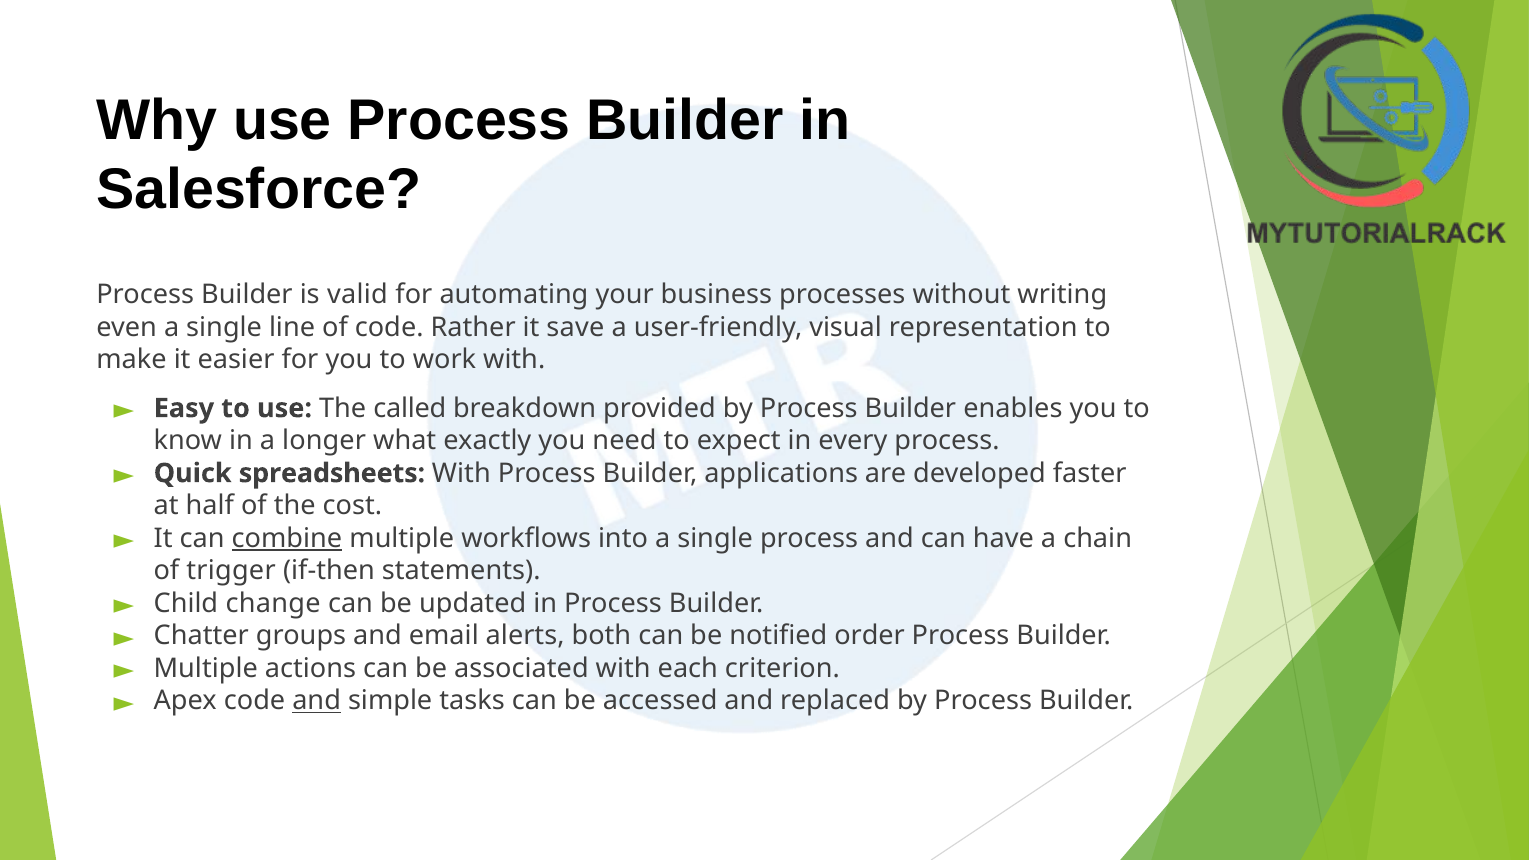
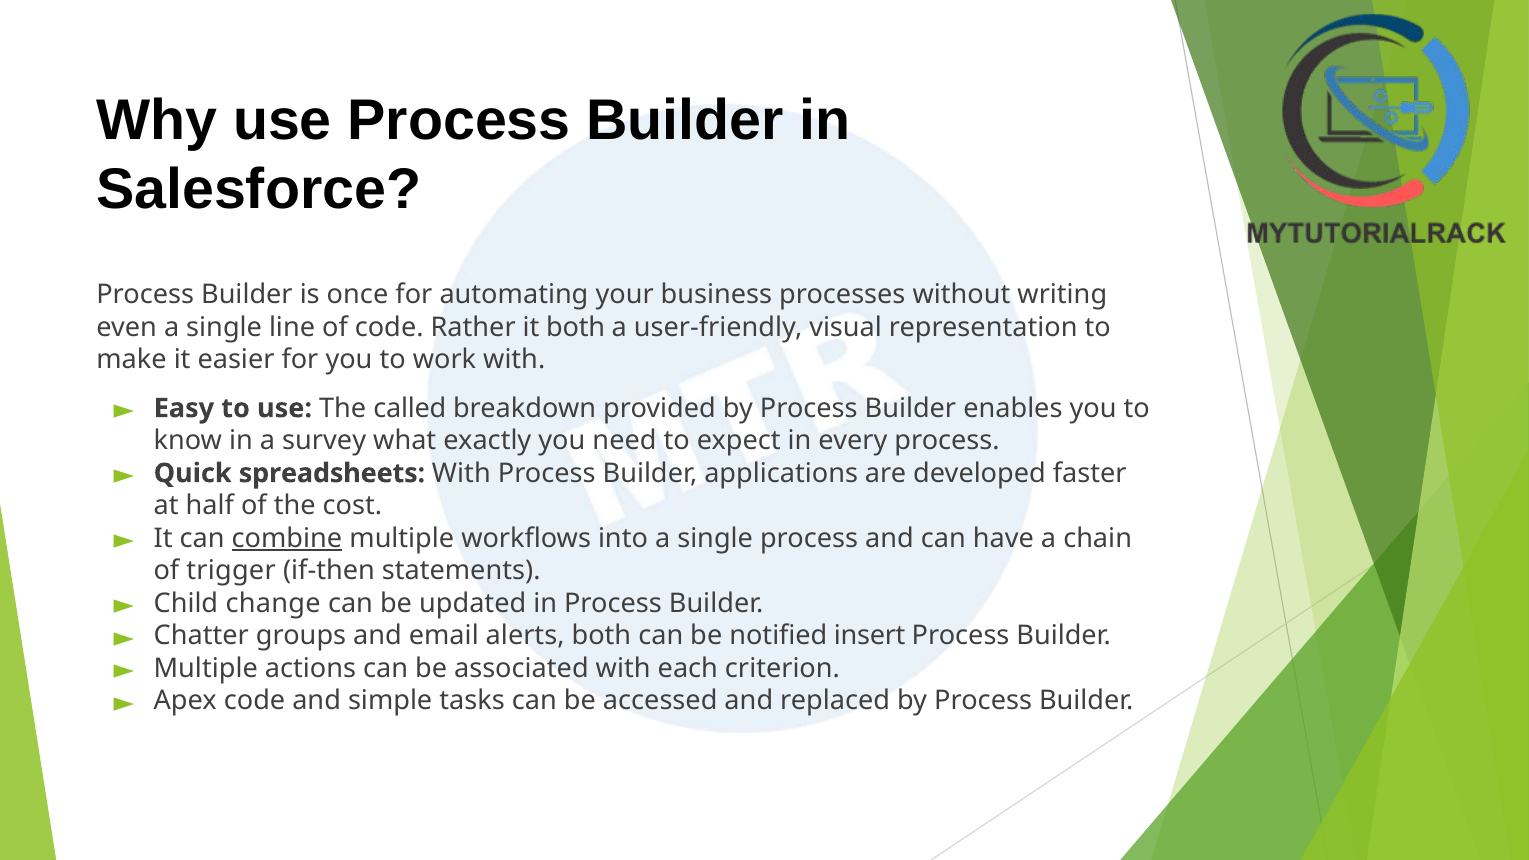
valid: valid -> once
it save: save -> both
longer: longer -> survey
order: order -> insert
and at (317, 701) underline: present -> none
